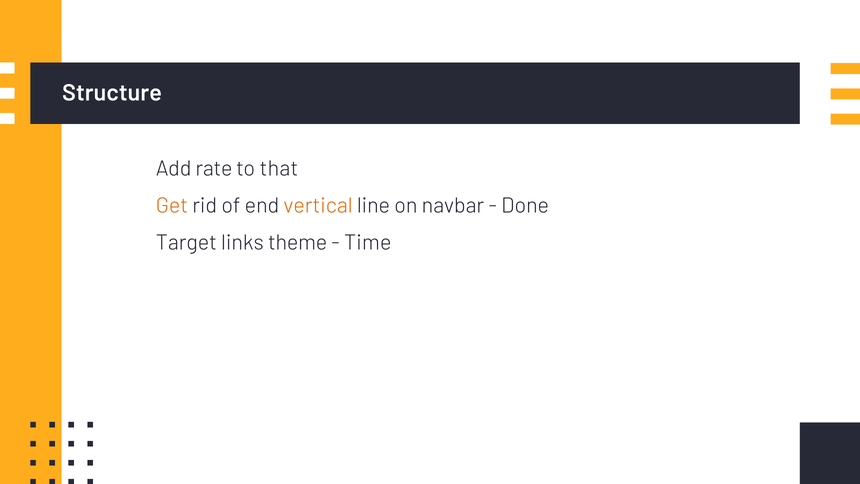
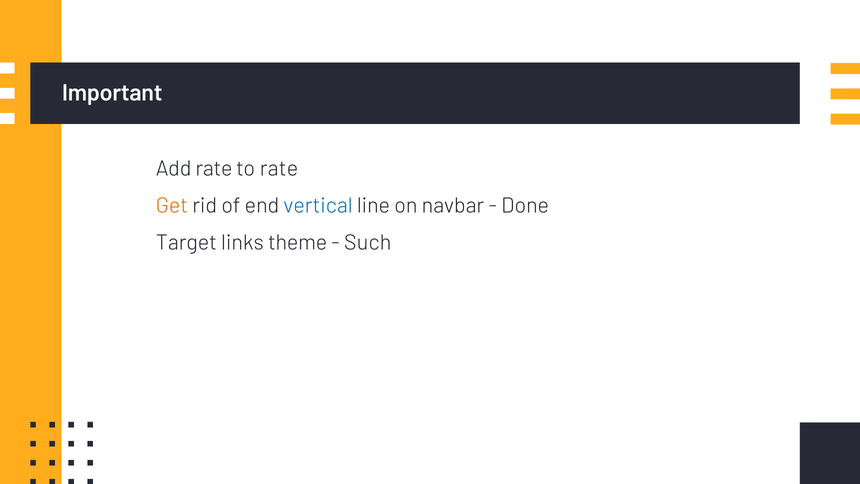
Structure: Structure -> Important
to that: that -> rate
vertical colour: orange -> blue
Time: Time -> Such
